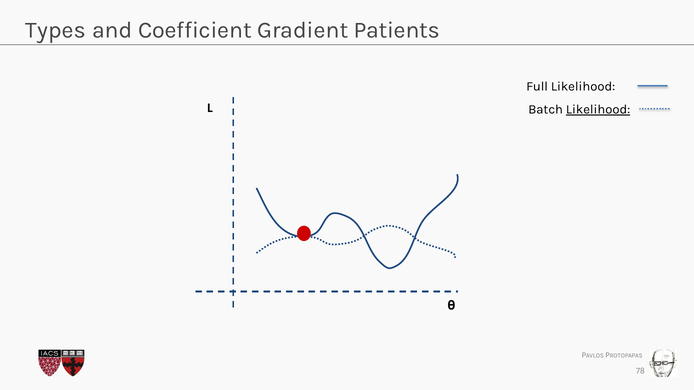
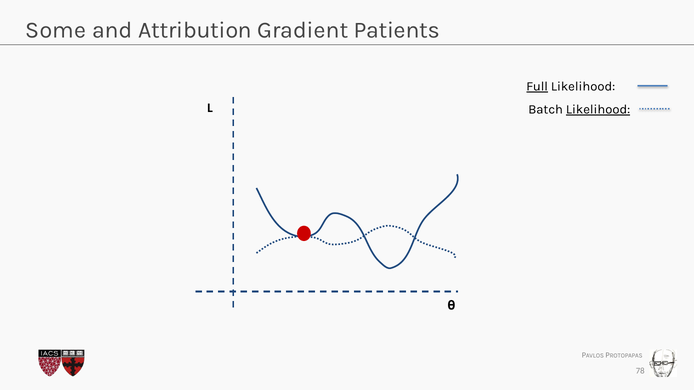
Types: Types -> Some
Coefficient: Coefficient -> Attribution
Full underline: none -> present
